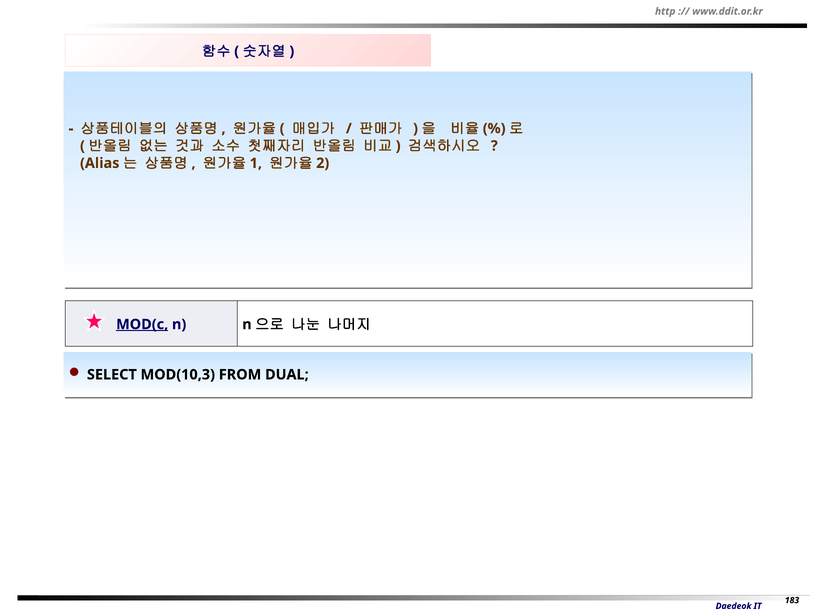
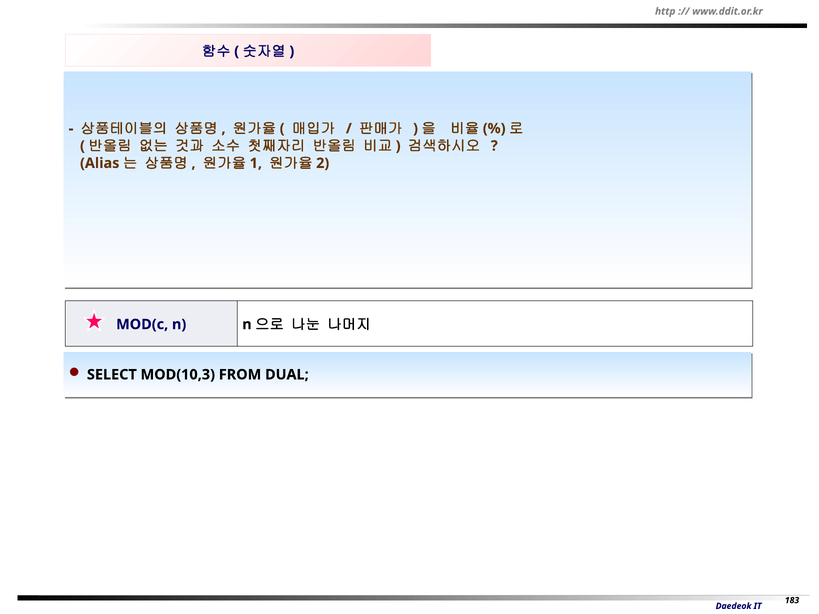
MOD(c underline: present -> none
